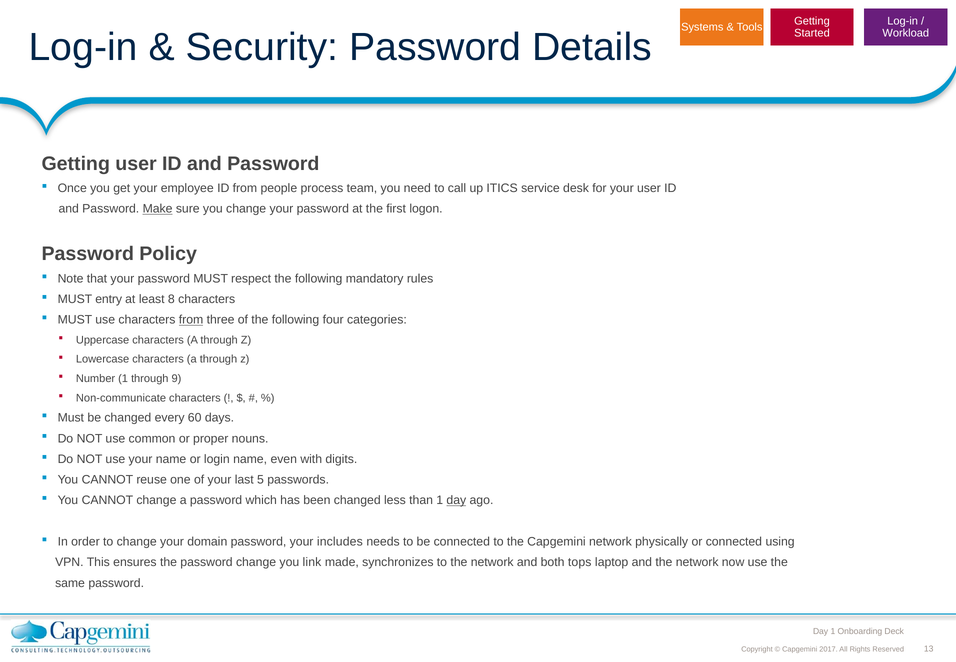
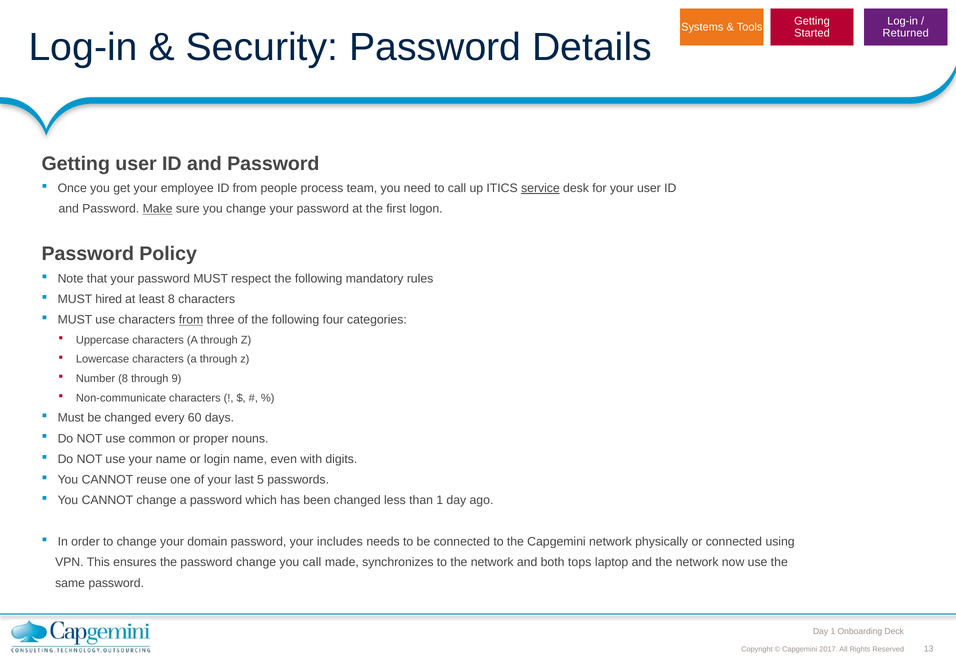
Workload: Workload -> Returned
service underline: none -> present
entry: entry -> hired
Number 1: 1 -> 8
day at (456, 500) underline: present -> none
you link: link -> call
